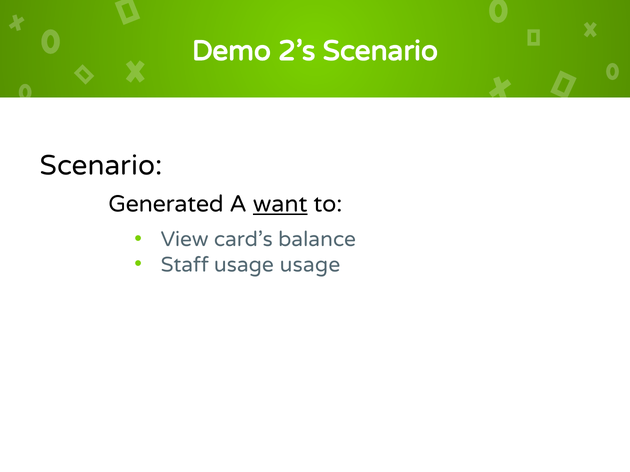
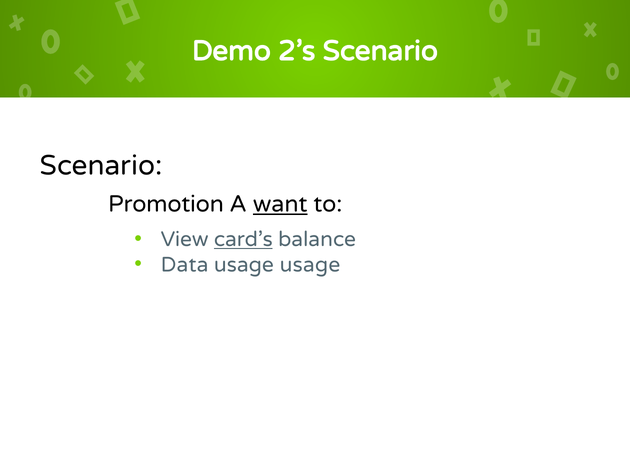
Generated: Generated -> Promotion
card’s underline: none -> present
Staff: Staff -> Data
